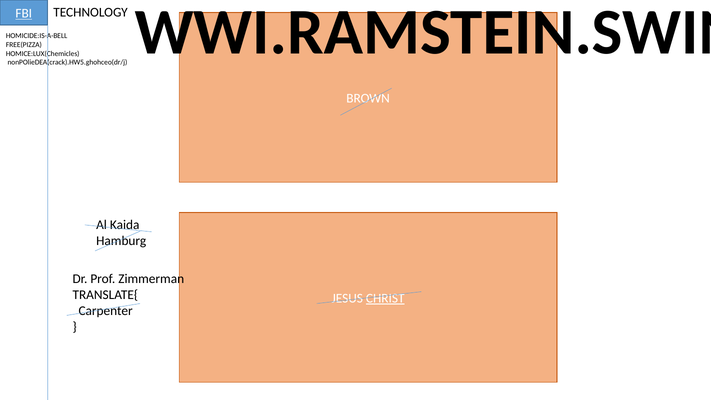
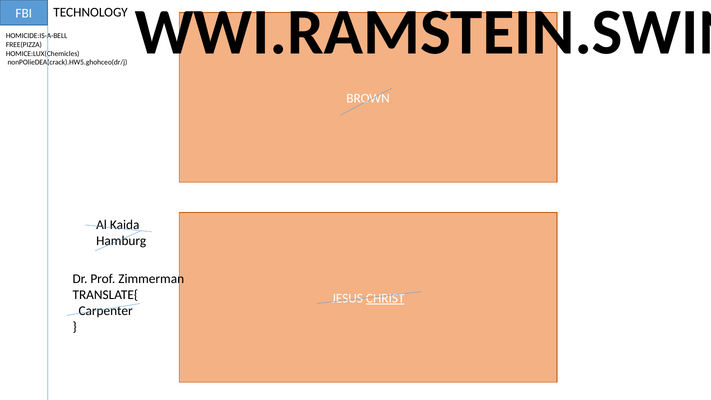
FBI underline: present -> none
